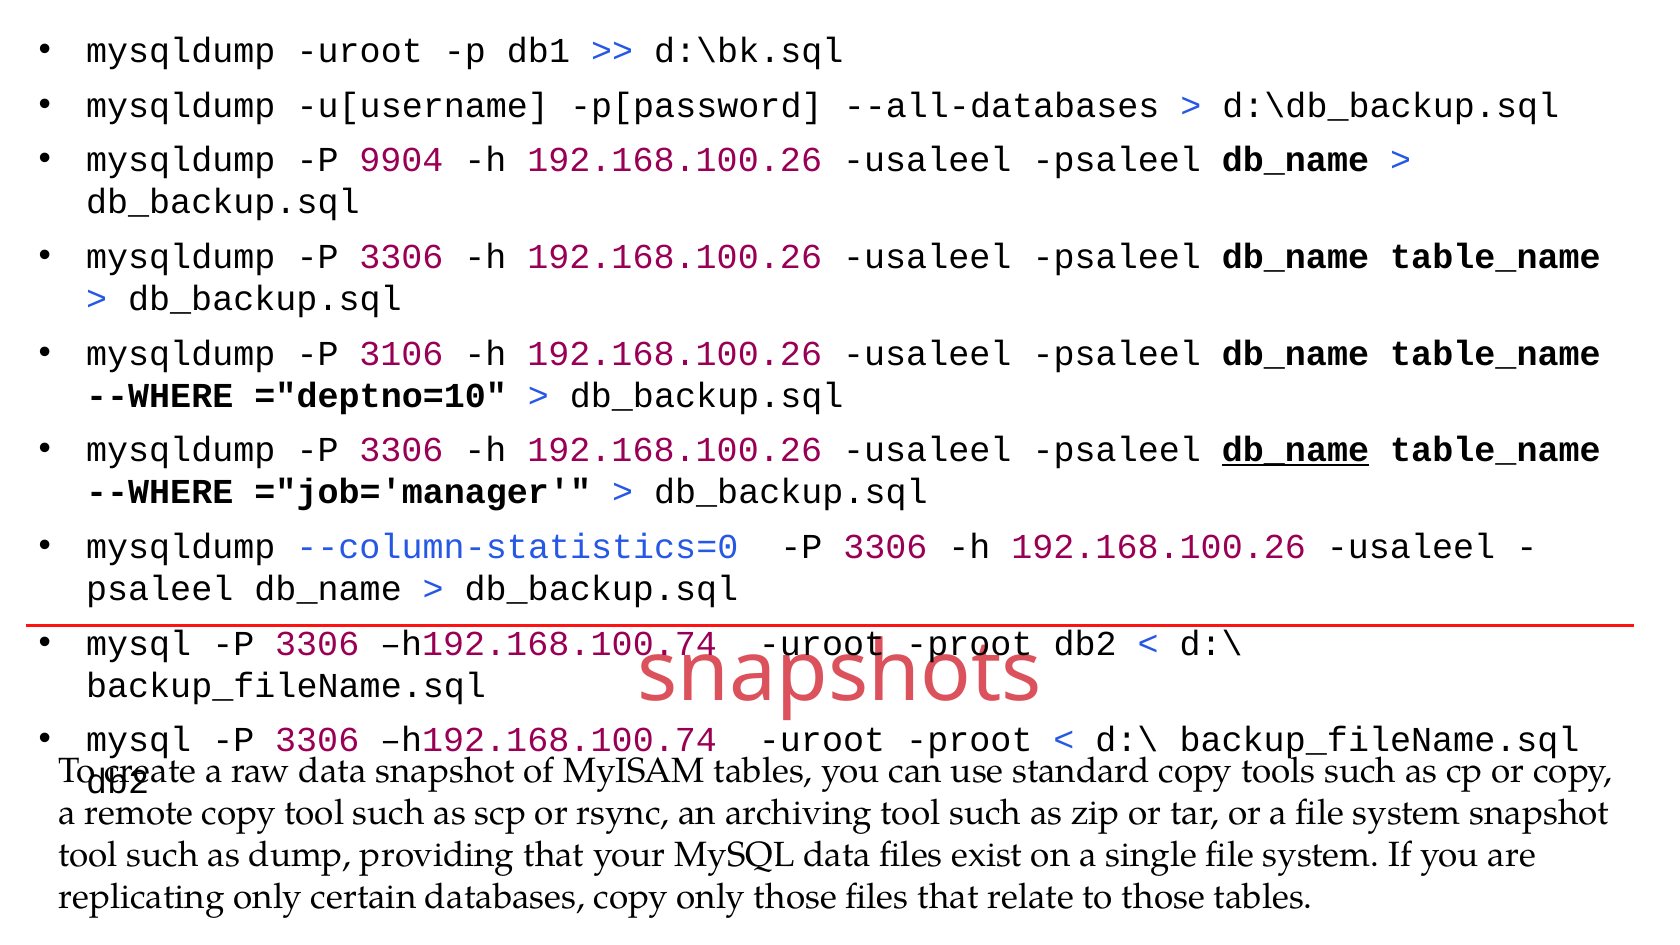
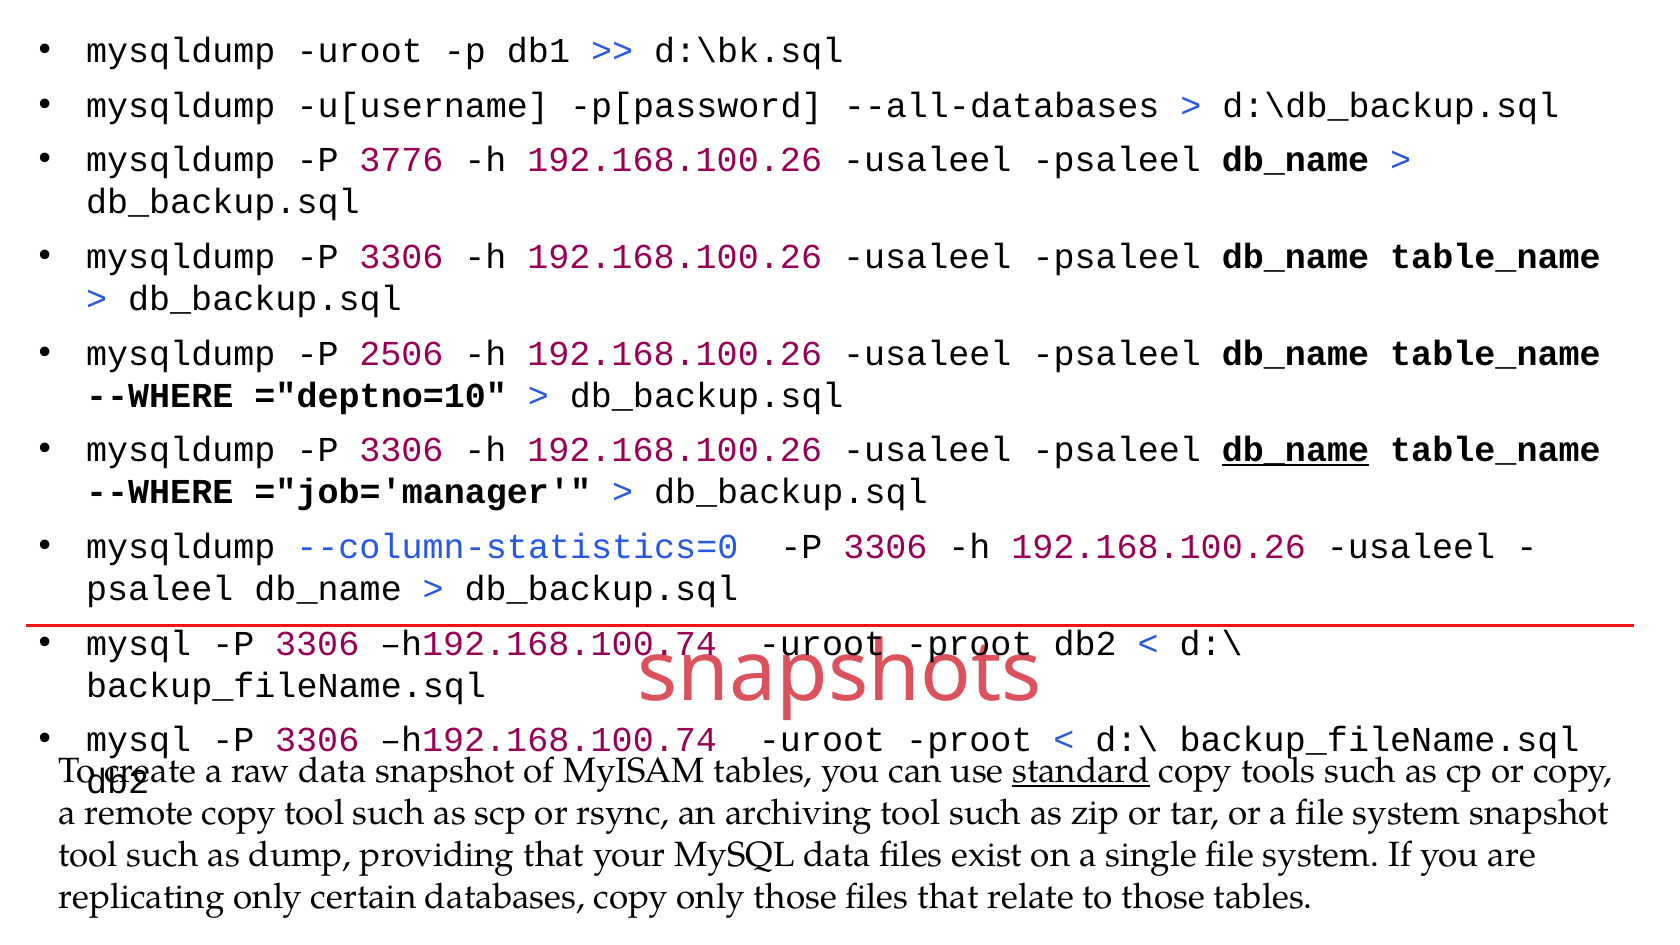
9904: 9904 -> 3776
3106: 3106 -> 2506
standard underline: none -> present
